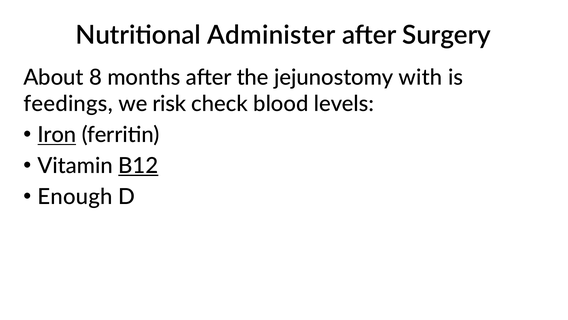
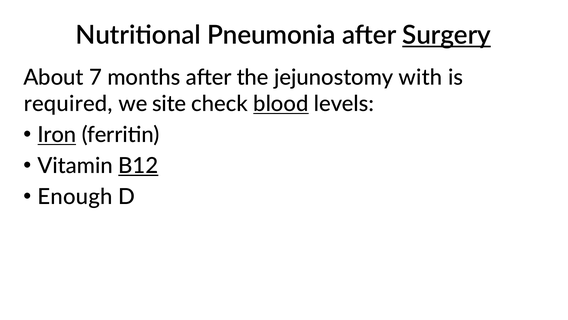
Administer: Administer -> Pneumonia
Surgery underline: none -> present
8: 8 -> 7
feedings: feedings -> required
risk: risk -> site
blood underline: none -> present
